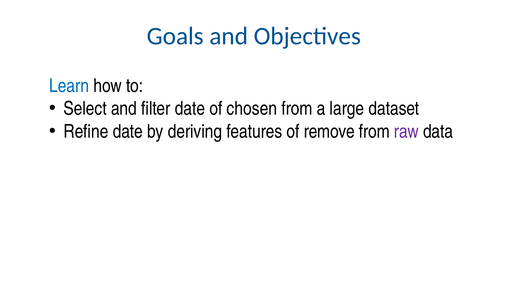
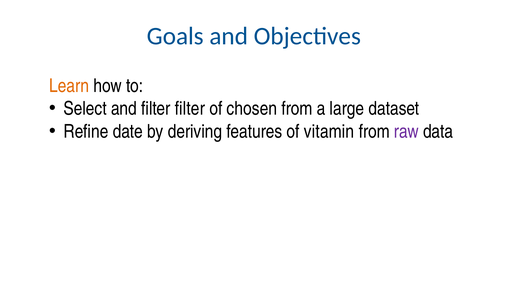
Learn colour: blue -> orange
filter date: date -> filter
remove: remove -> vitamin
